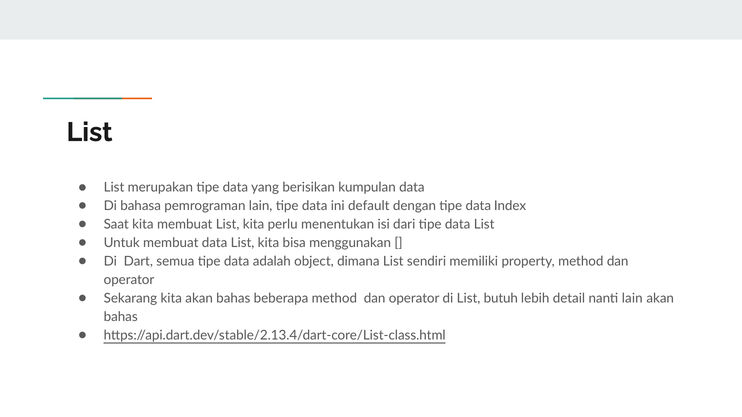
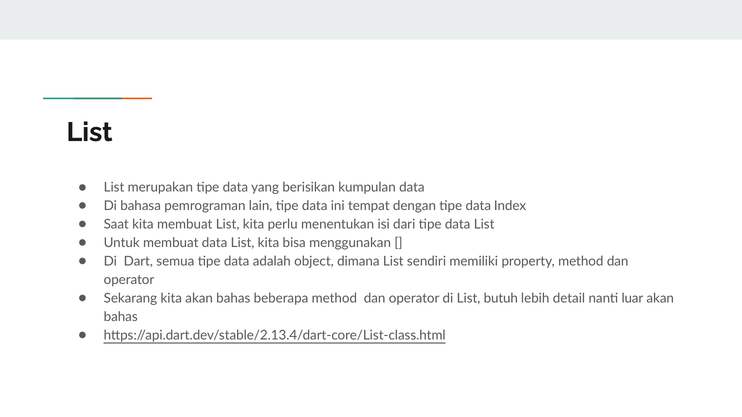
default: default -> tempat
nanti lain: lain -> luar
